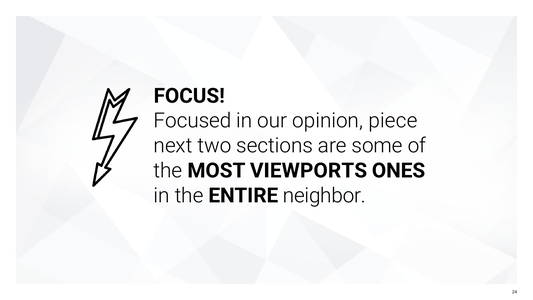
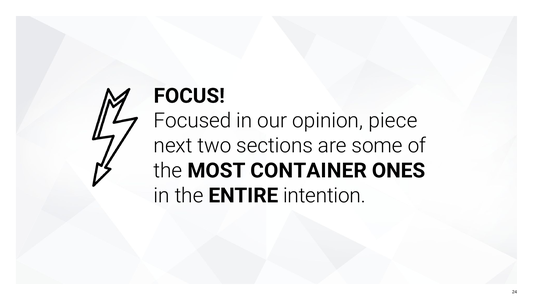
VIEWPORTS: VIEWPORTS -> CONTAINER
neighbor: neighbor -> intention
